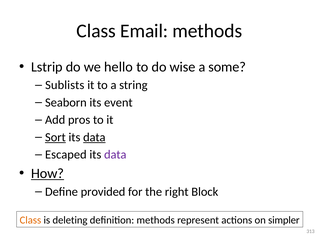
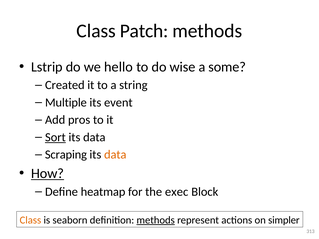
Email: Email -> Patch
Sublists: Sublists -> Created
Seaborn: Seaborn -> Multiple
data at (94, 137) underline: present -> none
Escaped: Escaped -> Scraping
data at (115, 155) colour: purple -> orange
provided: provided -> heatmap
right: right -> exec
deleting: deleting -> seaborn
methods at (156, 220) underline: none -> present
